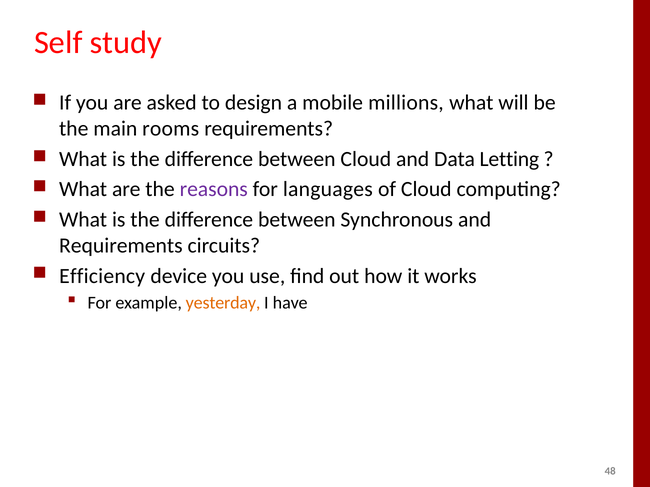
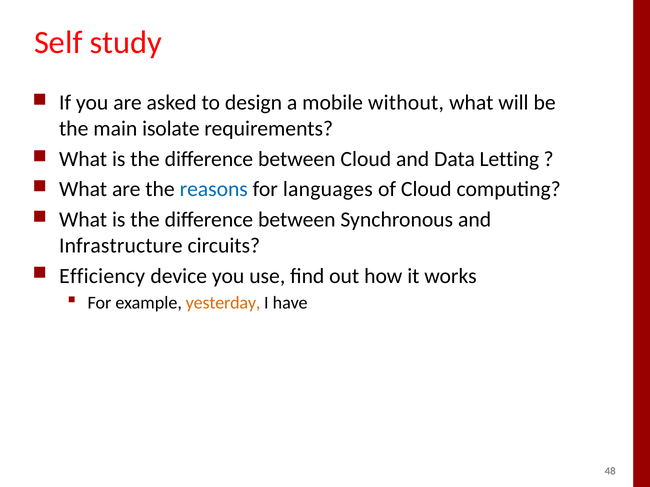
millions: millions -> without
rooms: rooms -> isolate
reasons colour: purple -> blue
Requirements at (121, 246): Requirements -> Infrastructure
